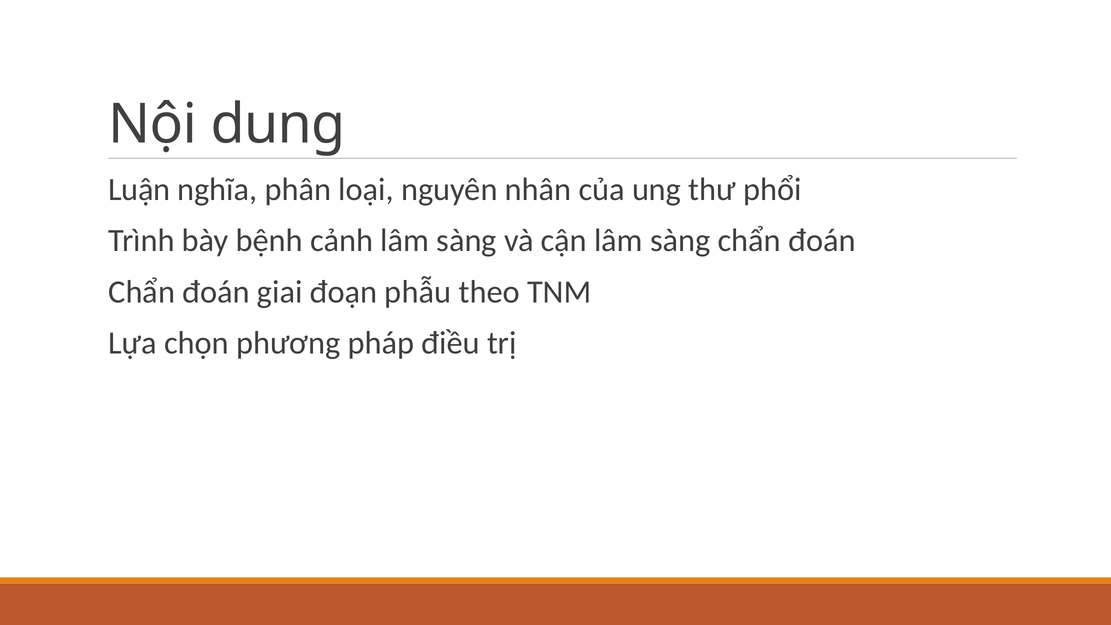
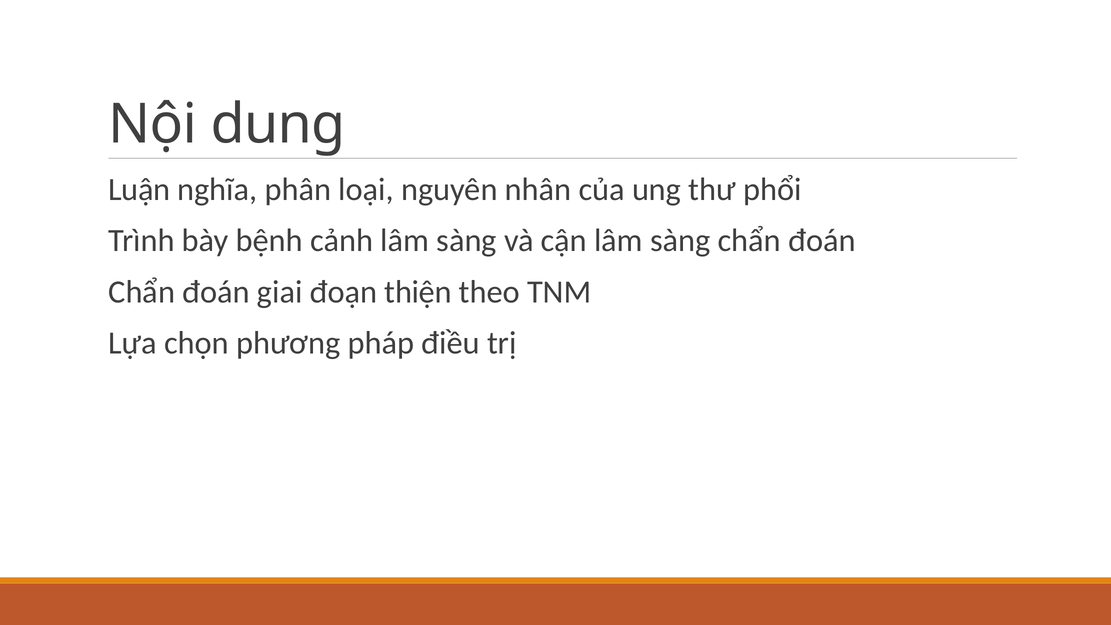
phẫu: phẫu -> thiện
